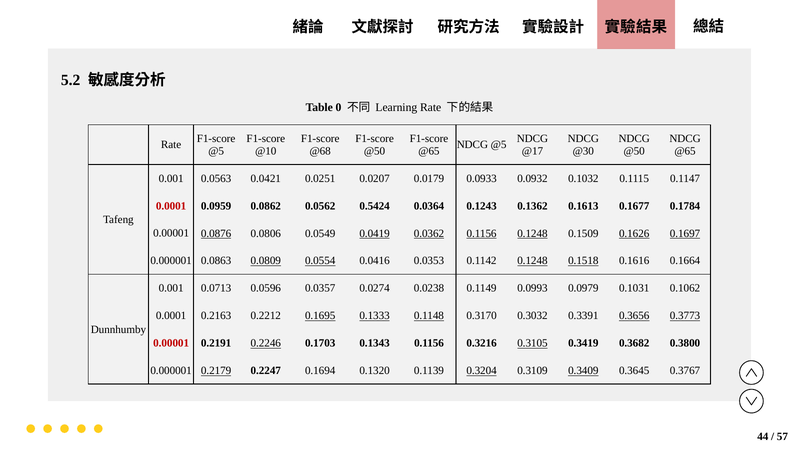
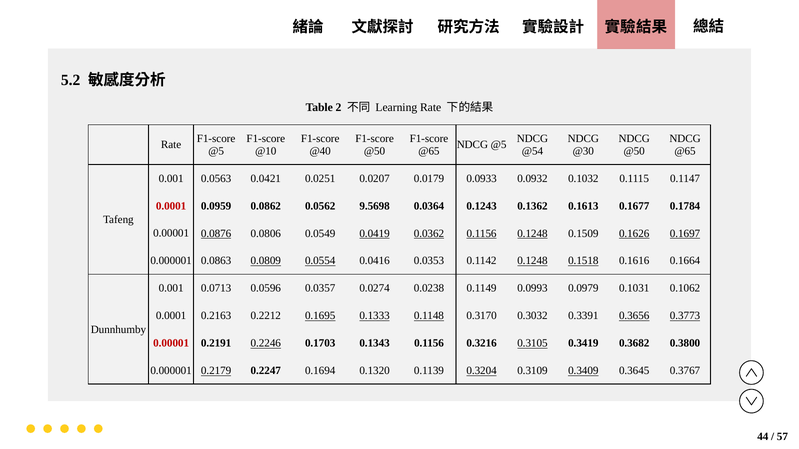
0: 0 -> 2
@68: @68 -> @40
@17: @17 -> @54
0.5424: 0.5424 -> 9.5698
